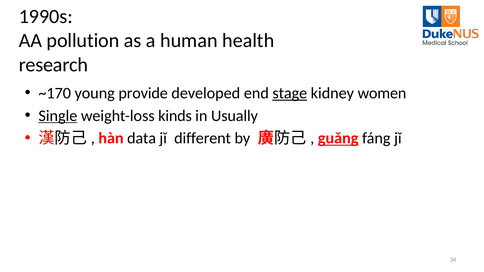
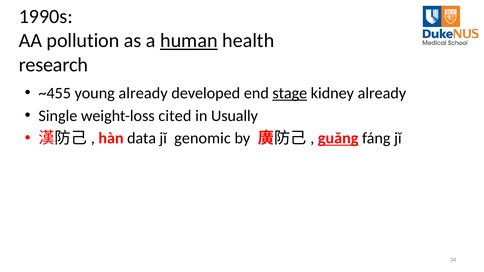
human underline: none -> present
~170: ~170 -> ~455
young provide: provide -> already
kidney women: women -> already
Single underline: present -> none
kinds: kinds -> cited
different: different -> genomic
